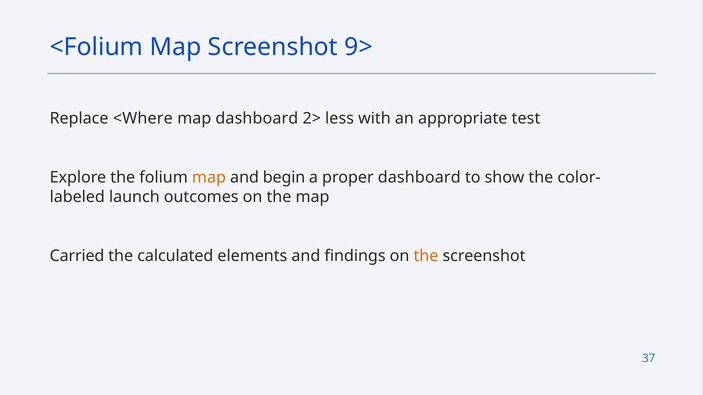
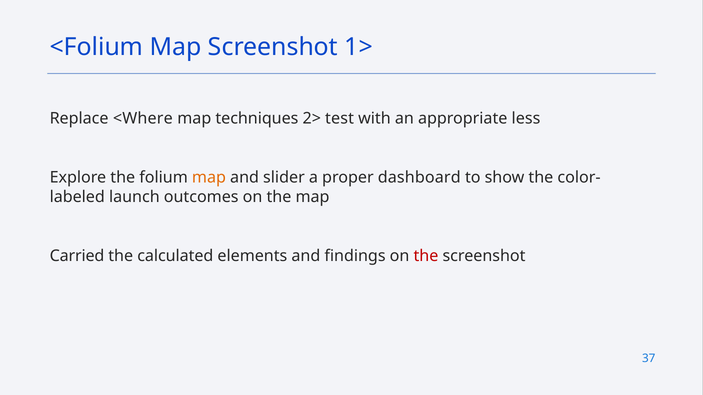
9>: 9> -> 1>
map dashboard: dashboard -> techniques
less: less -> test
test: test -> less
begin: begin -> slider
the at (426, 256) colour: orange -> red
